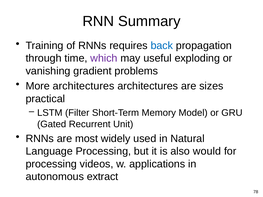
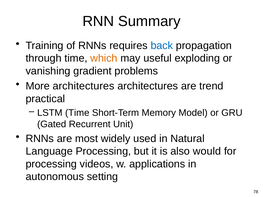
which colour: purple -> orange
sizes: sizes -> trend
LSTM Filter: Filter -> Time
extract: extract -> setting
